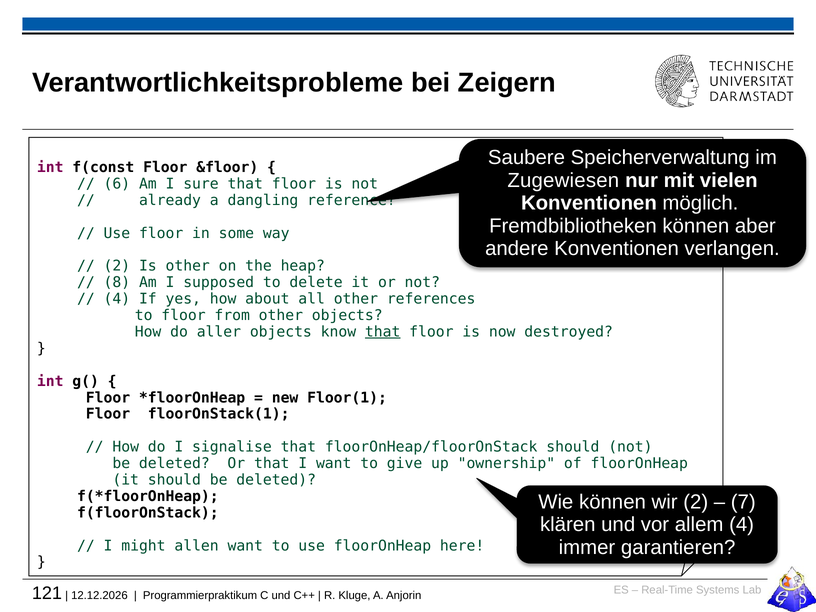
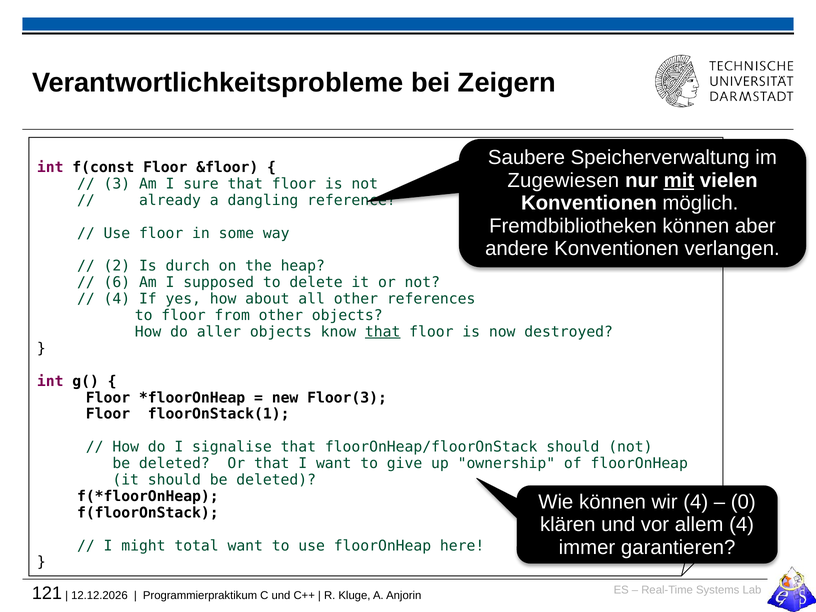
mit underline: none -> present
6: 6 -> 3
Is other: other -> durch
8: 8 -> 6
Floor(1: Floor(1 -> Floor(3
wir 2: 2 -> 4
7: 7 -> 0
allen: allen -> total
